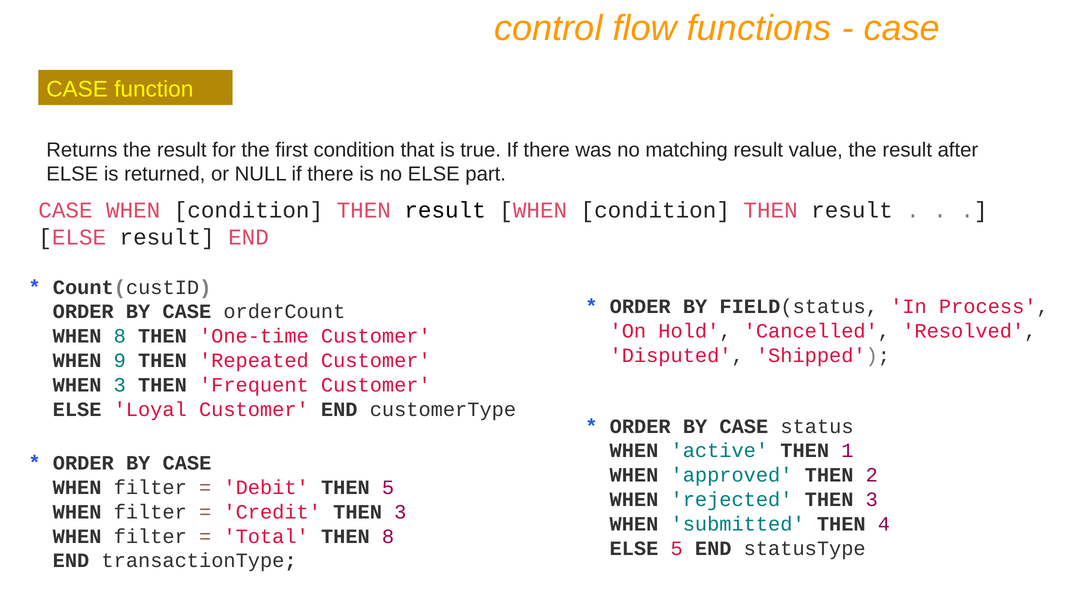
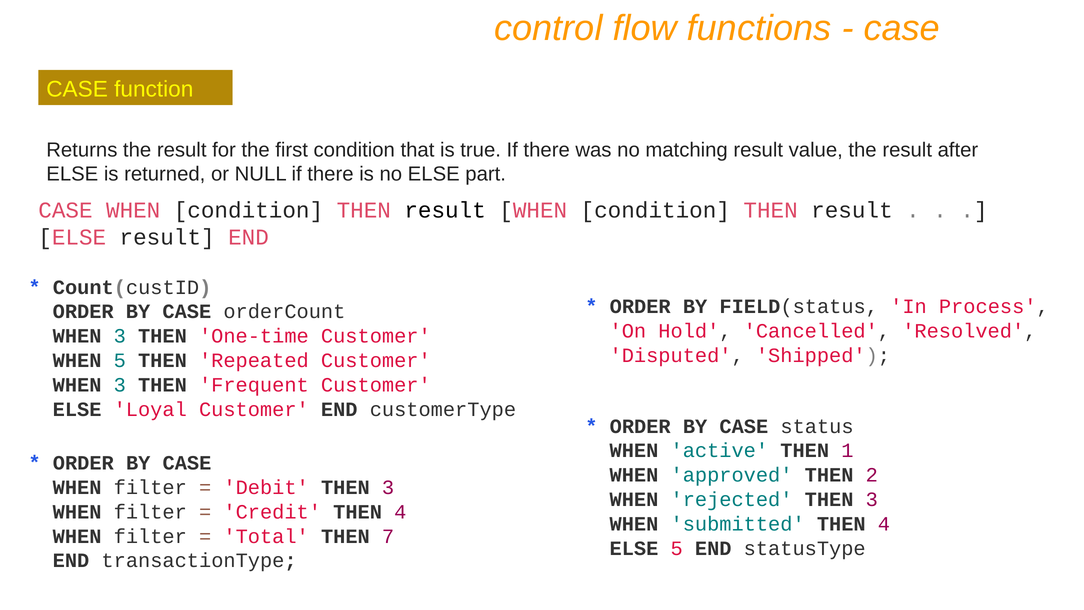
8 at (120, 336): 8 -> 3
WHEN 9: 9 -> 5
Debit THEN 5: 5 -> 3
Credit THEN 3: 3 -> 4
THEN 8: 8 -> 7
